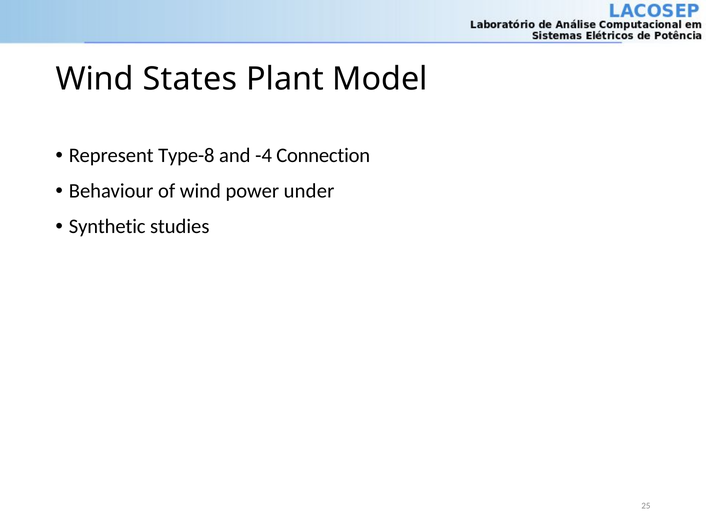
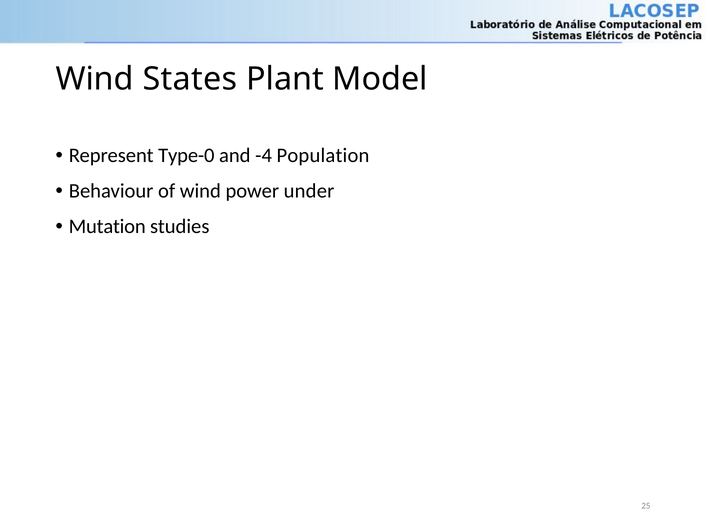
Type-8: Type-8 -> Type-0
Connection: Connection -> Population
Synthetic: Synthetic -> Mutation
